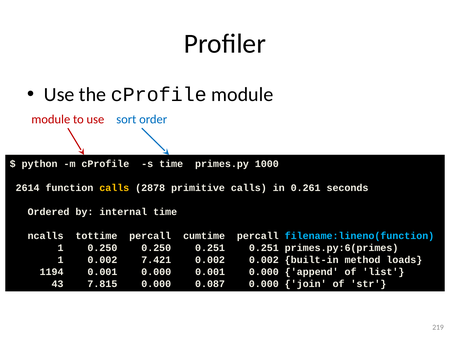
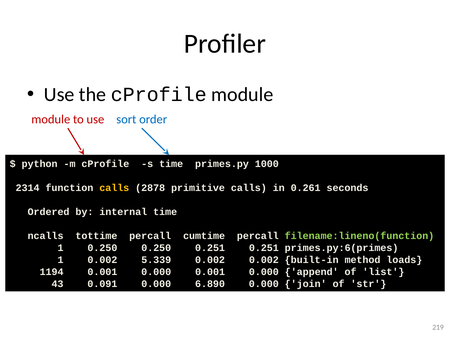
2614: 2614 -> 2314
filename:lineno(function colour: light blue -> light green
7.421: 7.421 -> 5.339
7.815: 7.815 -> 0.091
0.087: 0.087 -> 6.890
